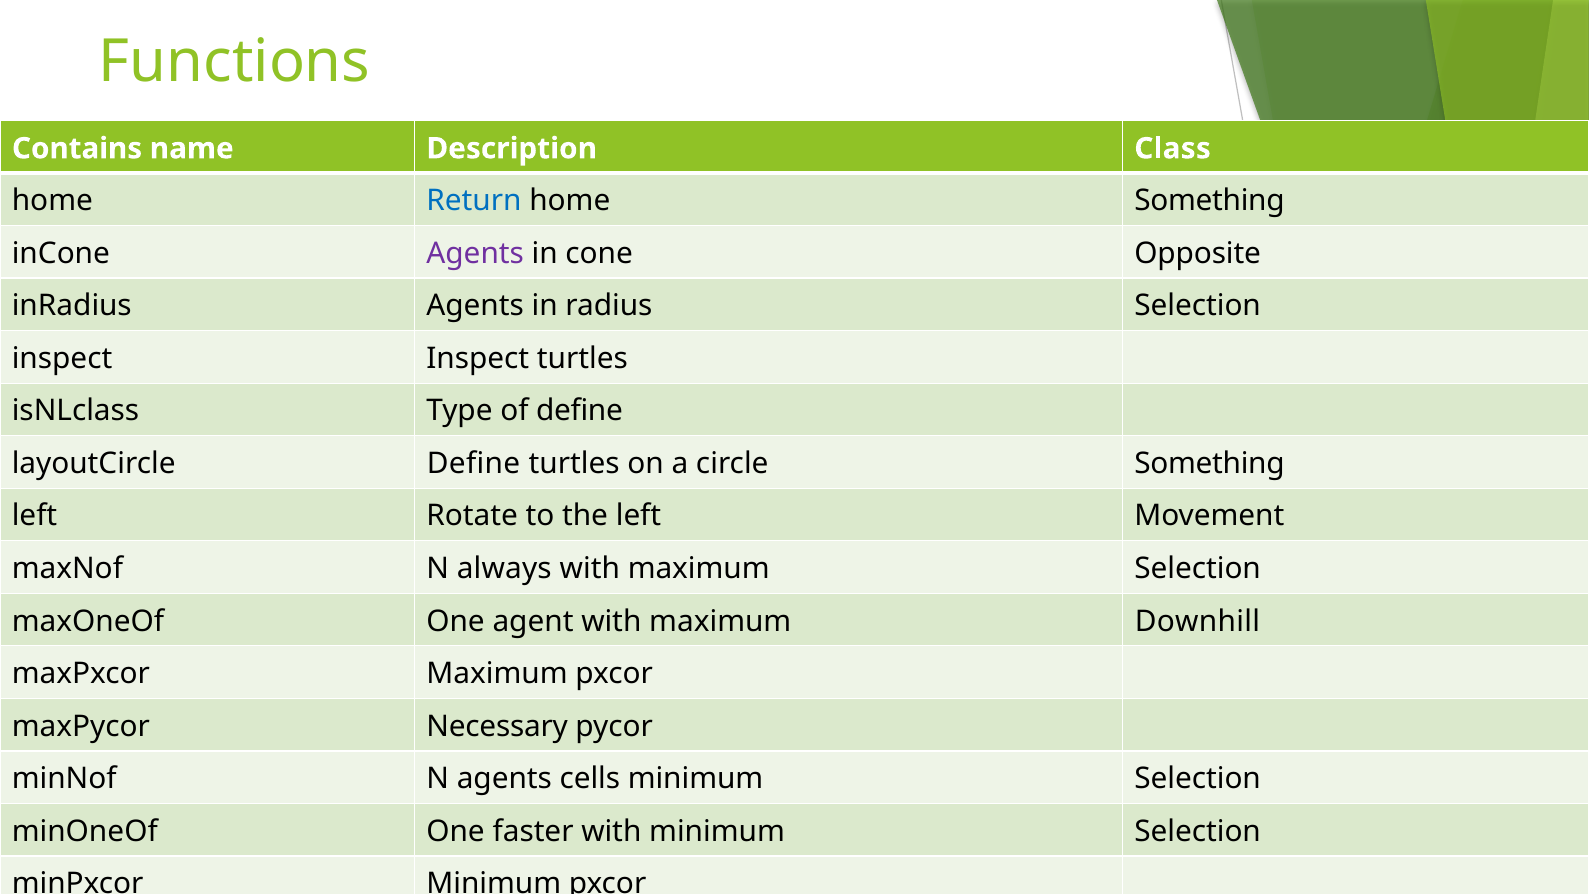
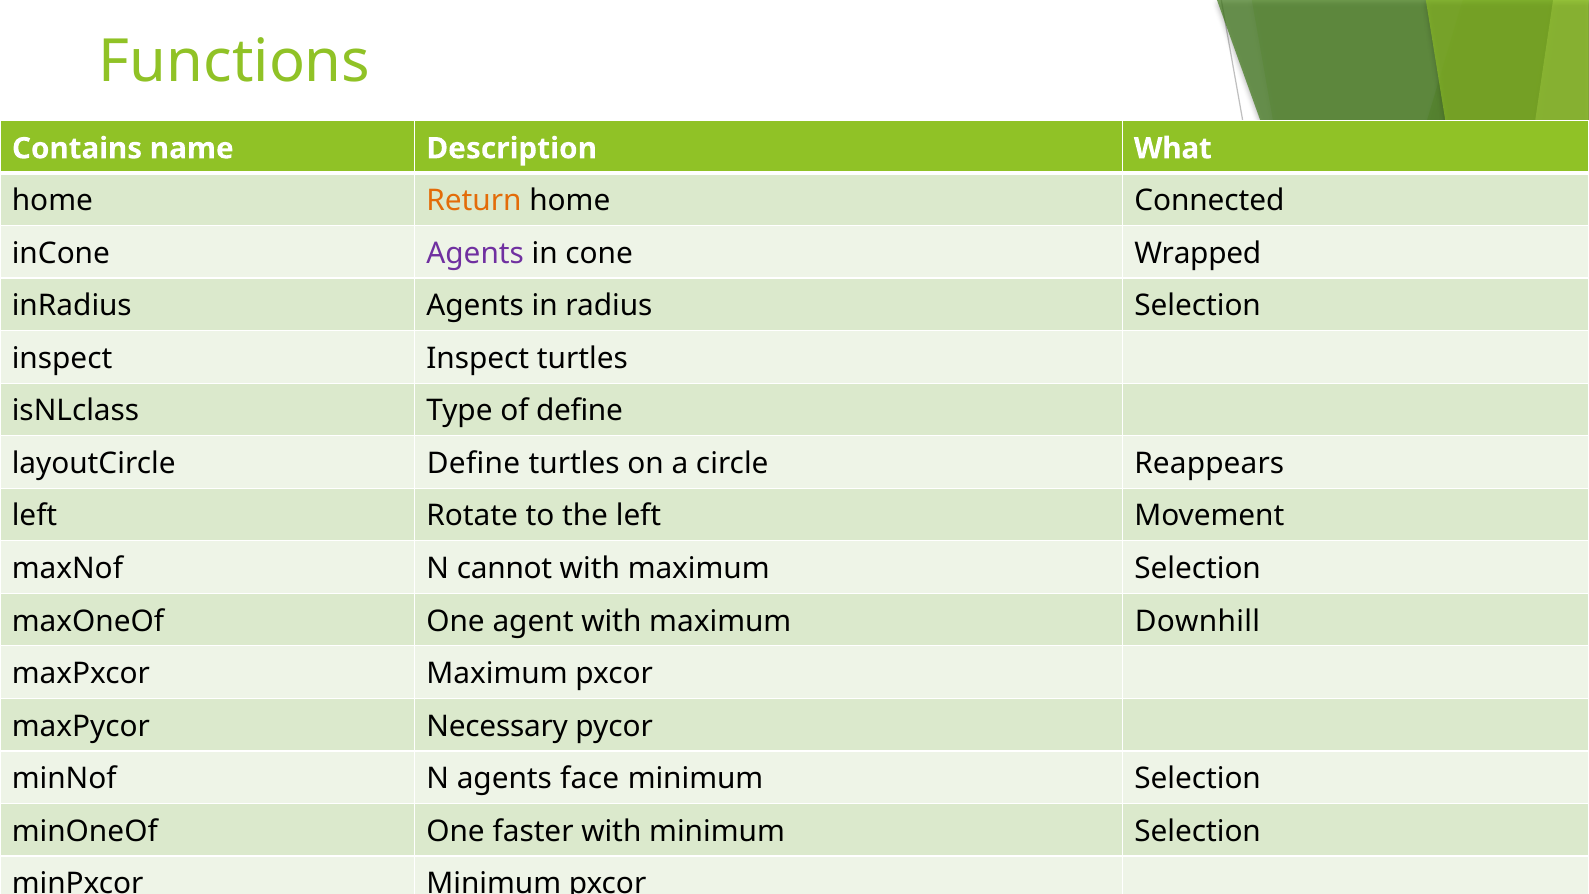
Class: Class -> What
Return colour: blue -> orange
home Something: Something -> Connected
Opposite: Opposite -> Wrapped
circle Something: Something -> Reappears
always: always -> cannot
cells: cells -> face
